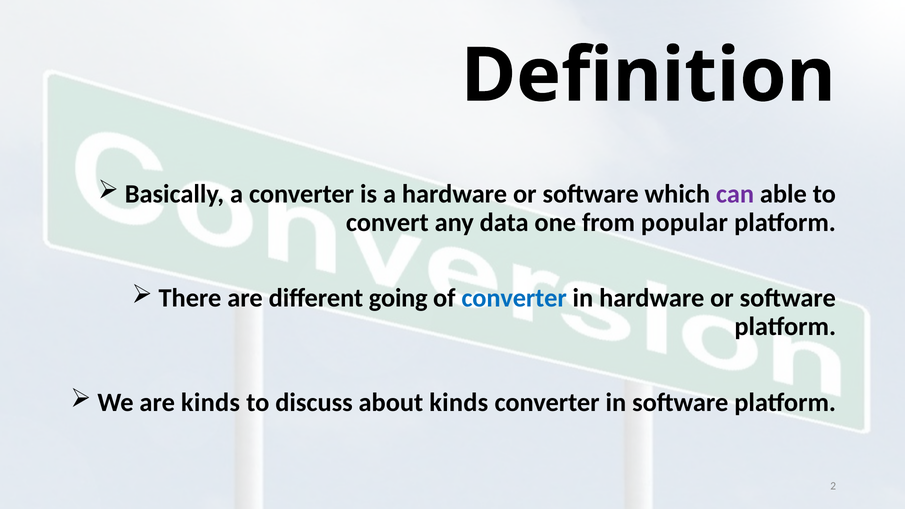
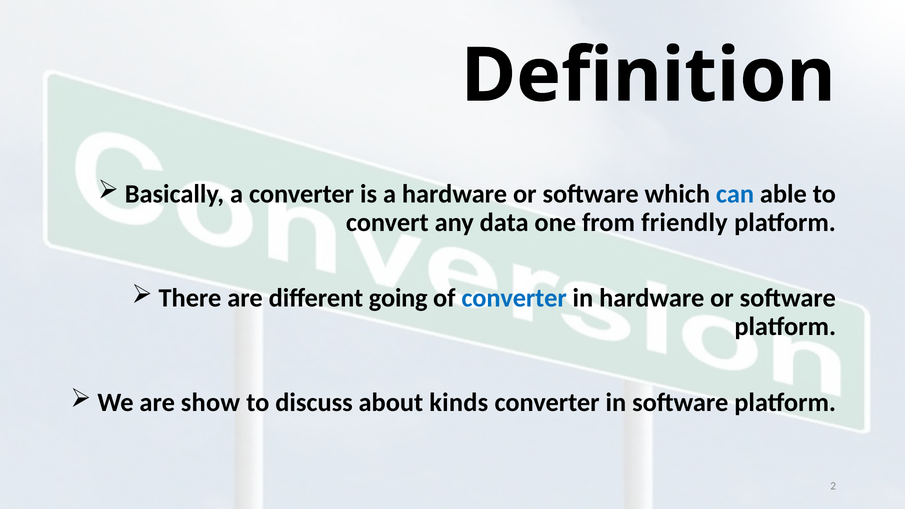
can colour: purple -> blue
popular: popular -> friendly
are kinds: kinds -> show
